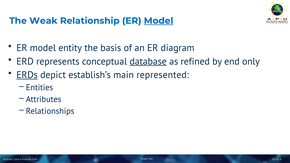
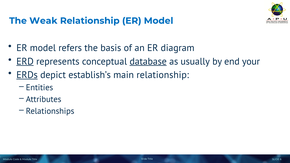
Model at (159, 21) underline: present -> none
entity: entity -> refers
ERD underline: none -> present
refined: refined -> usually
only: only -> your
main represented: represented -> relationship
